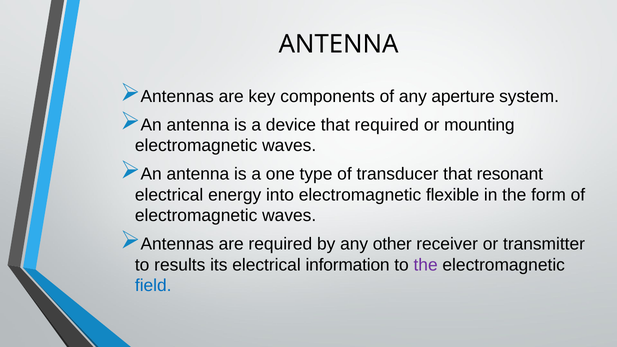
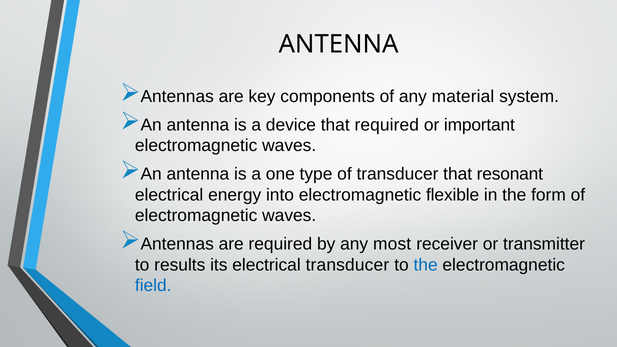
aperture: aperture -> material
mounting: mounting -> important
other: other -> most
electrical information: information -> transducer
the at (426, 265) colour: purple -> blue
